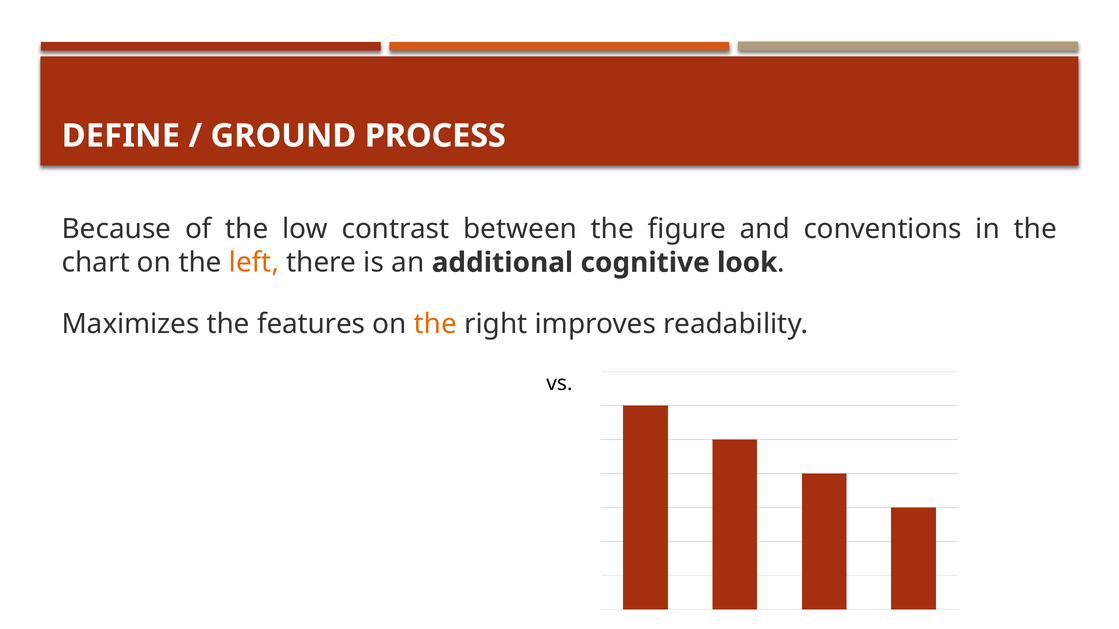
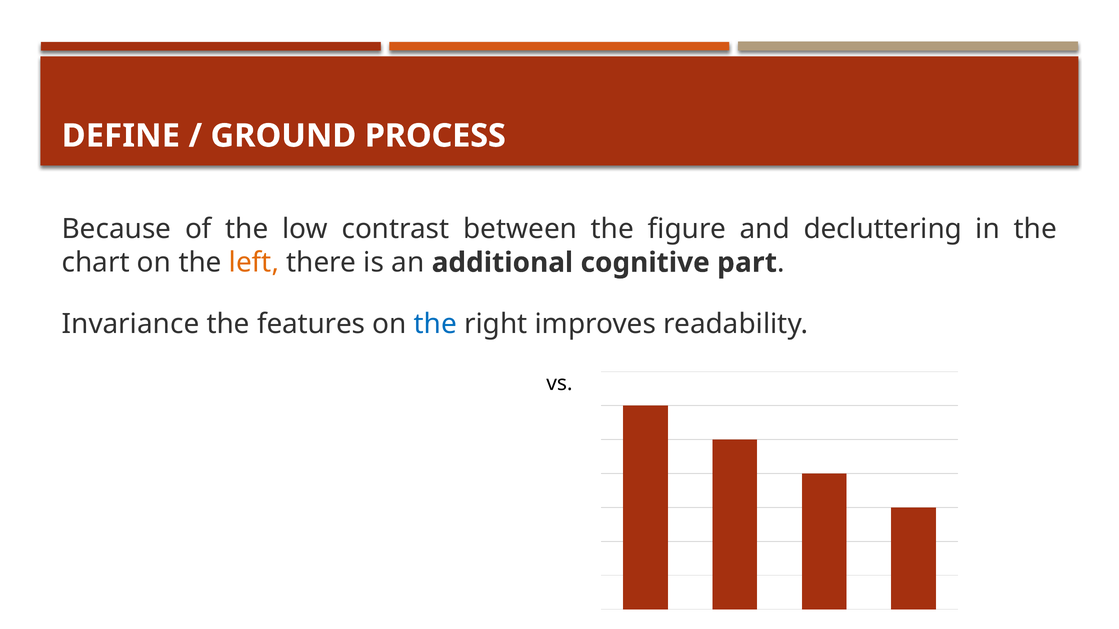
conventions: conventions -> decluttering
look: look -> part
Maximizes: Maximizes -> Invariance
the at (435, 324) colour: orange -> blue
